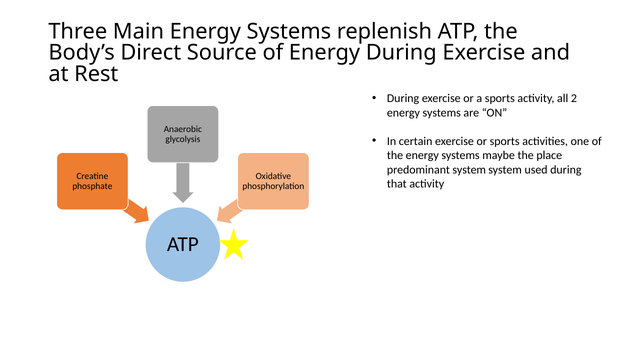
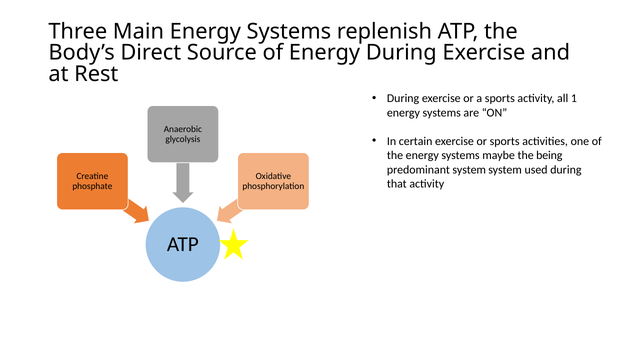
2: 2 -> 1
place: place -> being
